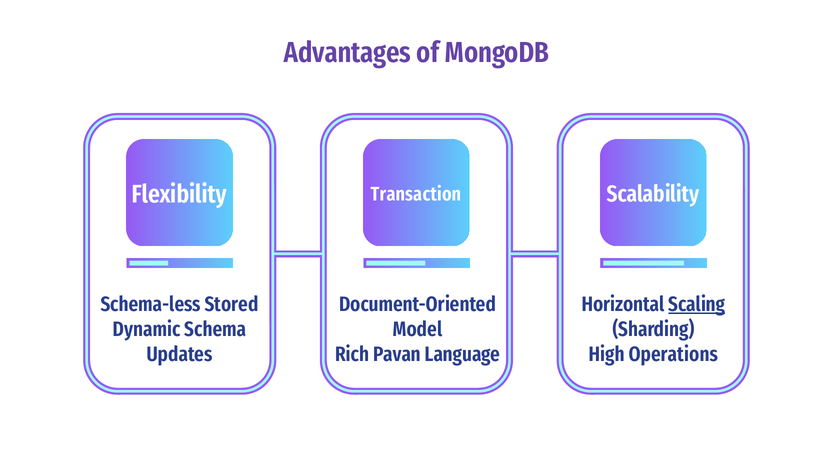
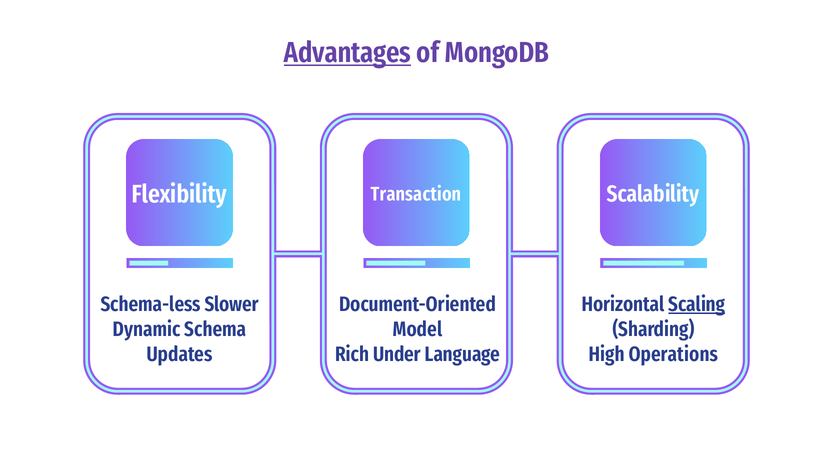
Advantages underline: none -> present
Stored: Stored -> Slower
Pavan: Pavan -> Under
